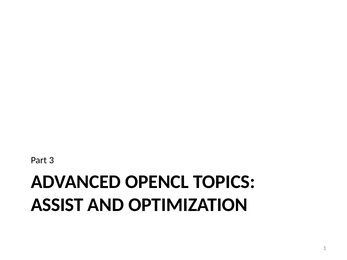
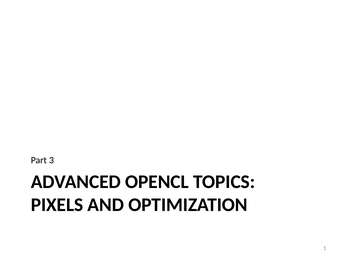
ASSIST: ASSIST -> PIXELS
